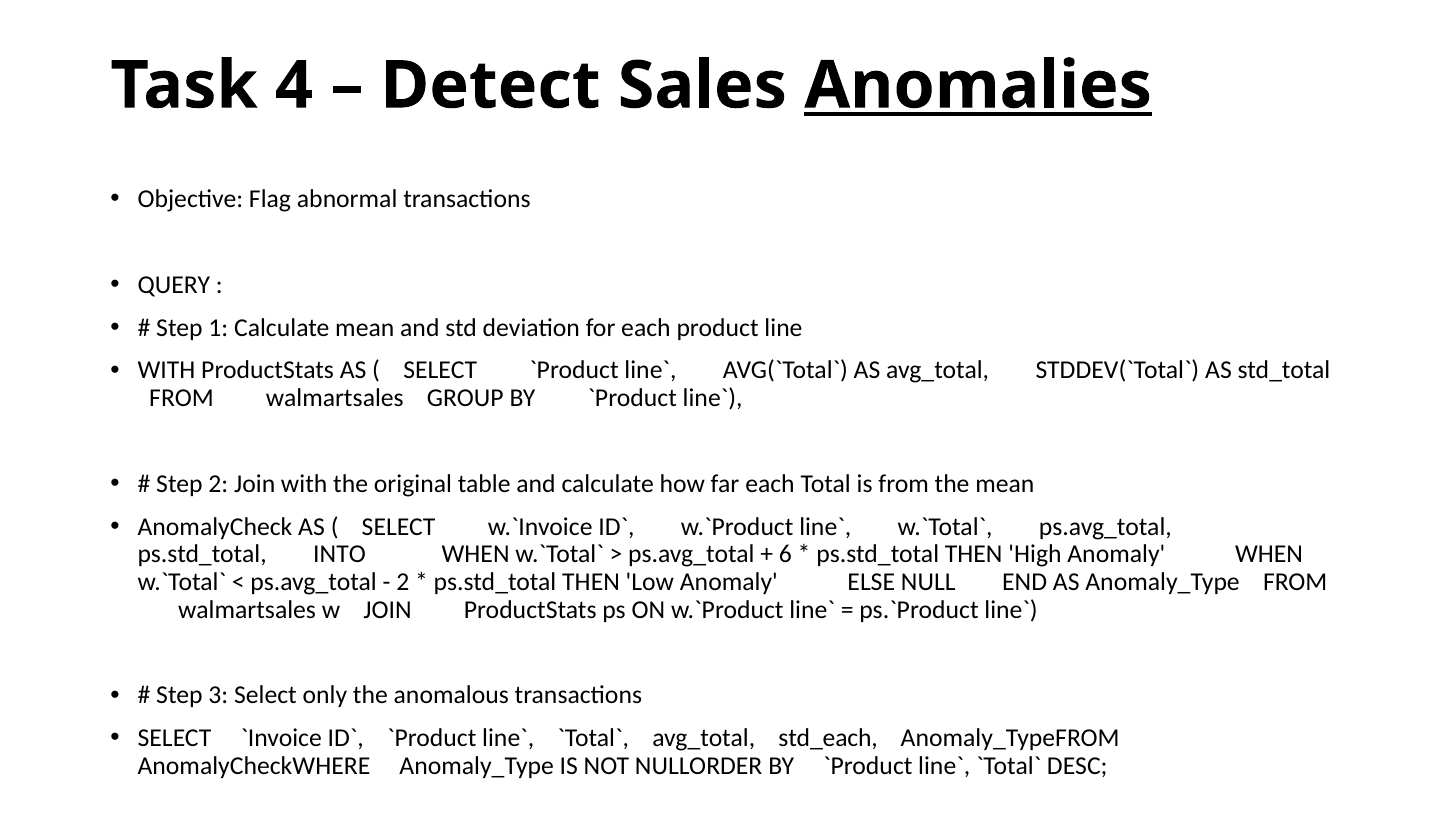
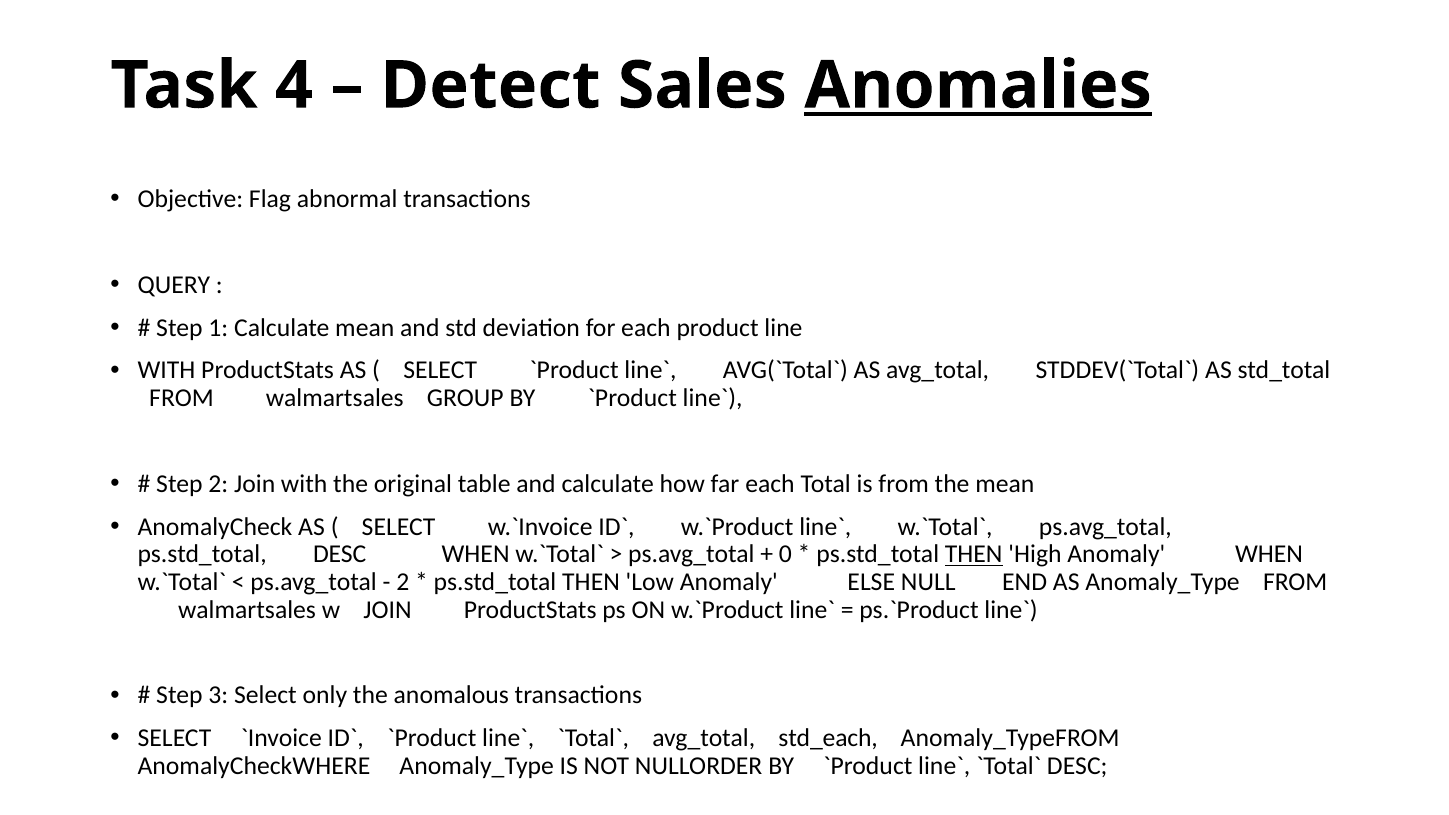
ps.std_total INTO: INTO -> DESC
6: 6 -> 0
THEN at (974, 554) underline: none -> present
